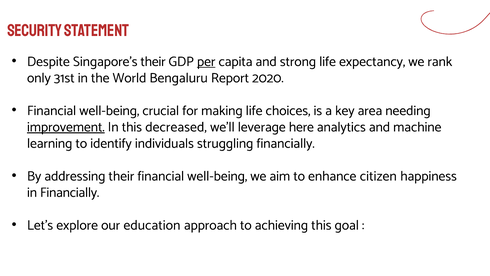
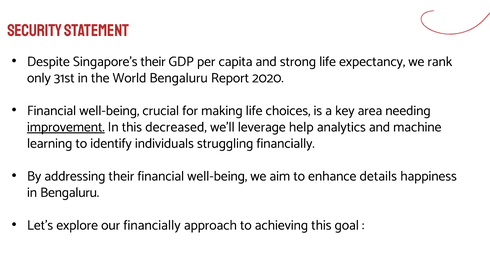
per underline: present -> none
here: here -> help
citizen: citizen -> details
in Financially: Financially -> Bengaluru
our education: education -> financially
